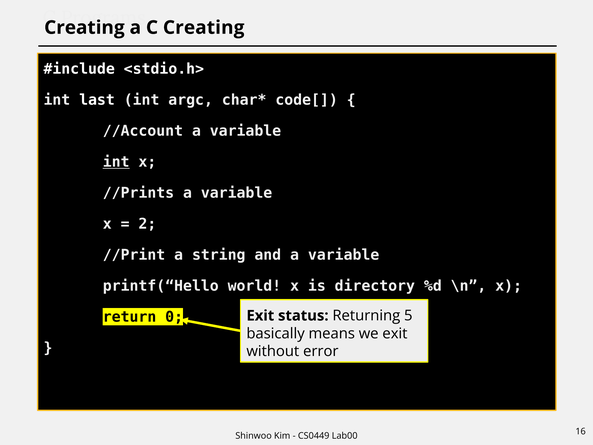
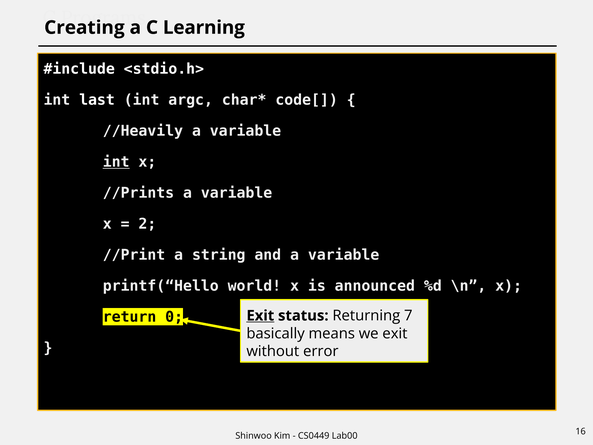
C Creating: Creating -> Learning
//Account: //Account -> //Heavily
directory: directory -> announced
Exit at (260, 315) underline: none -> present
5: 5 -> 7
